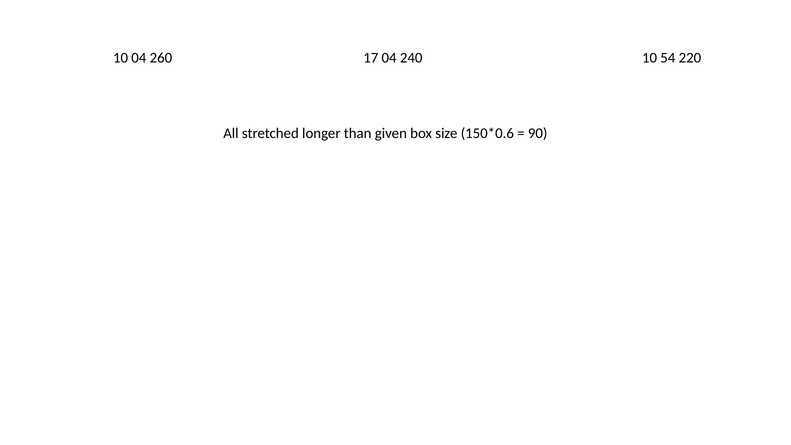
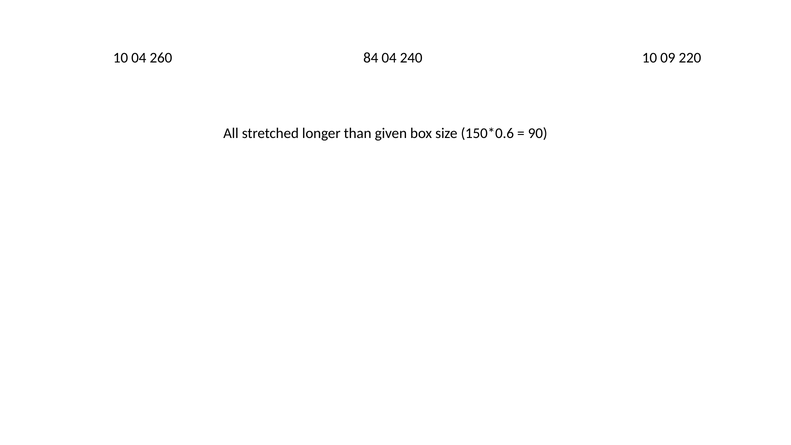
17: 17 -> 84
54: 54 -> 09
